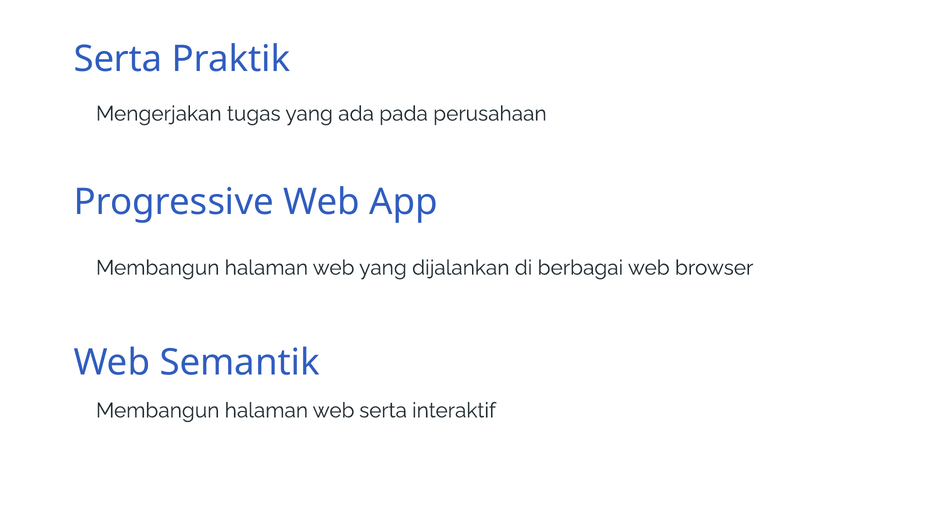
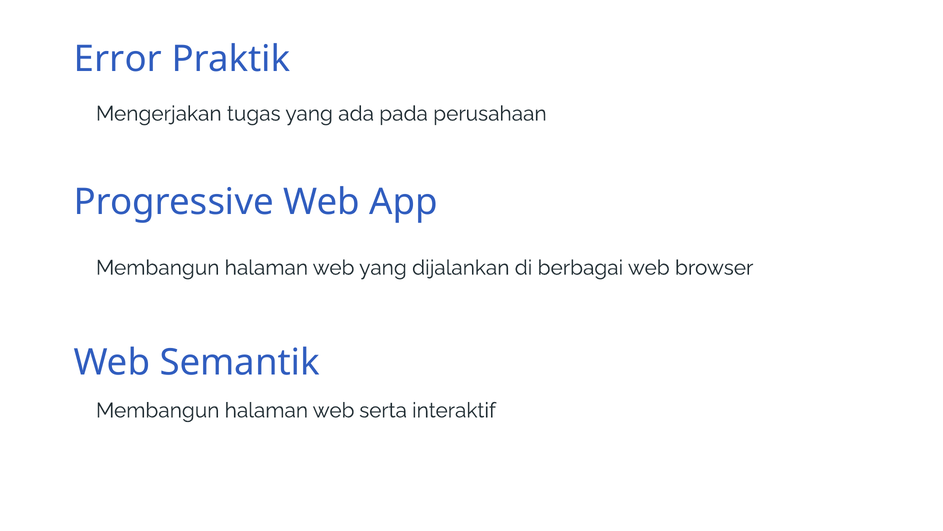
Serta at (118, 59): Serta -> Error
